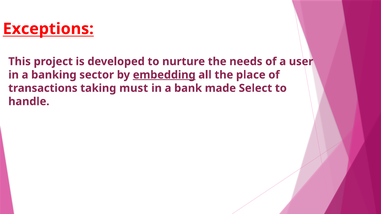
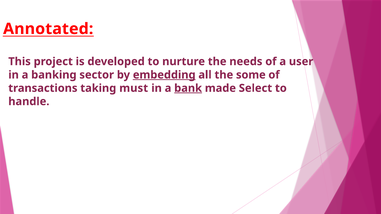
Exceptions: Exceptions -> Annotated
place: place -> some
bank underline: none -> present
